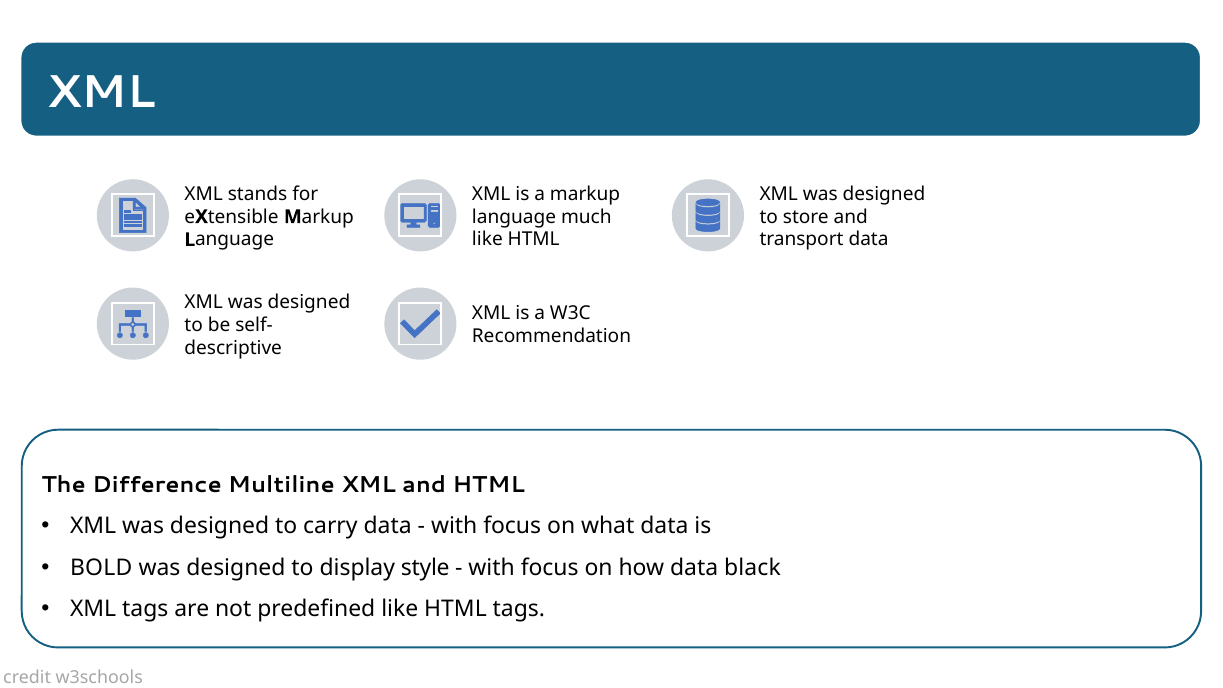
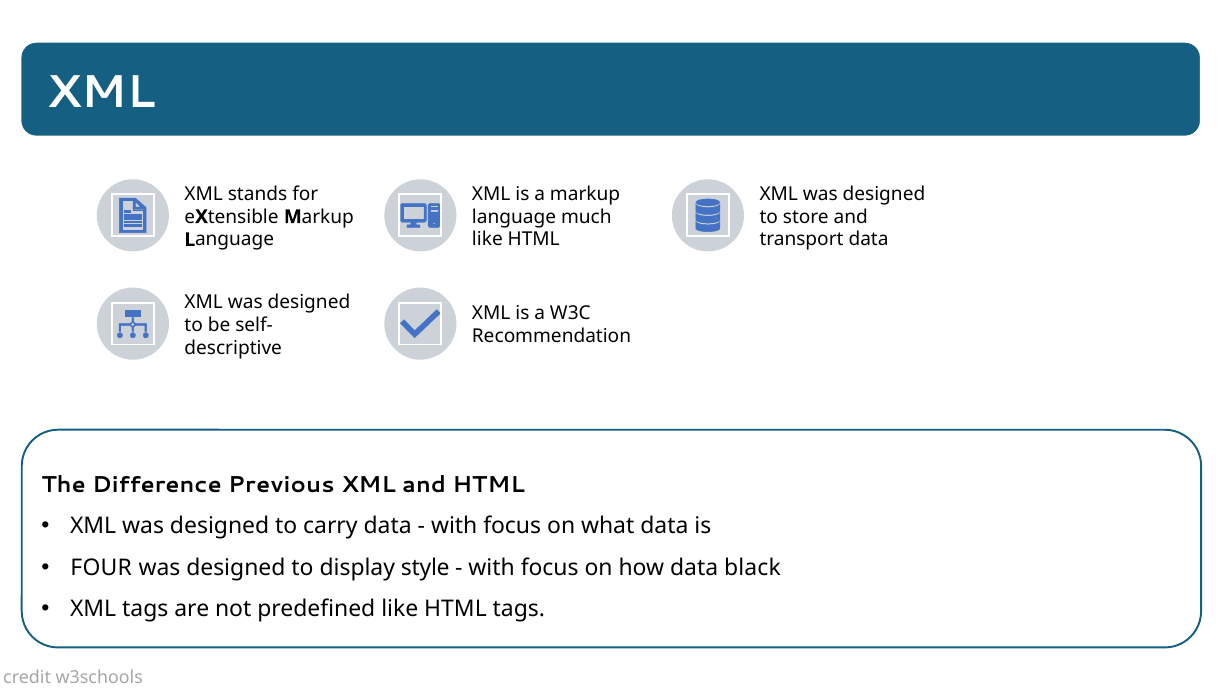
Multiline: Multiline -> Previous
BOLD: BOLD -> FOUR
